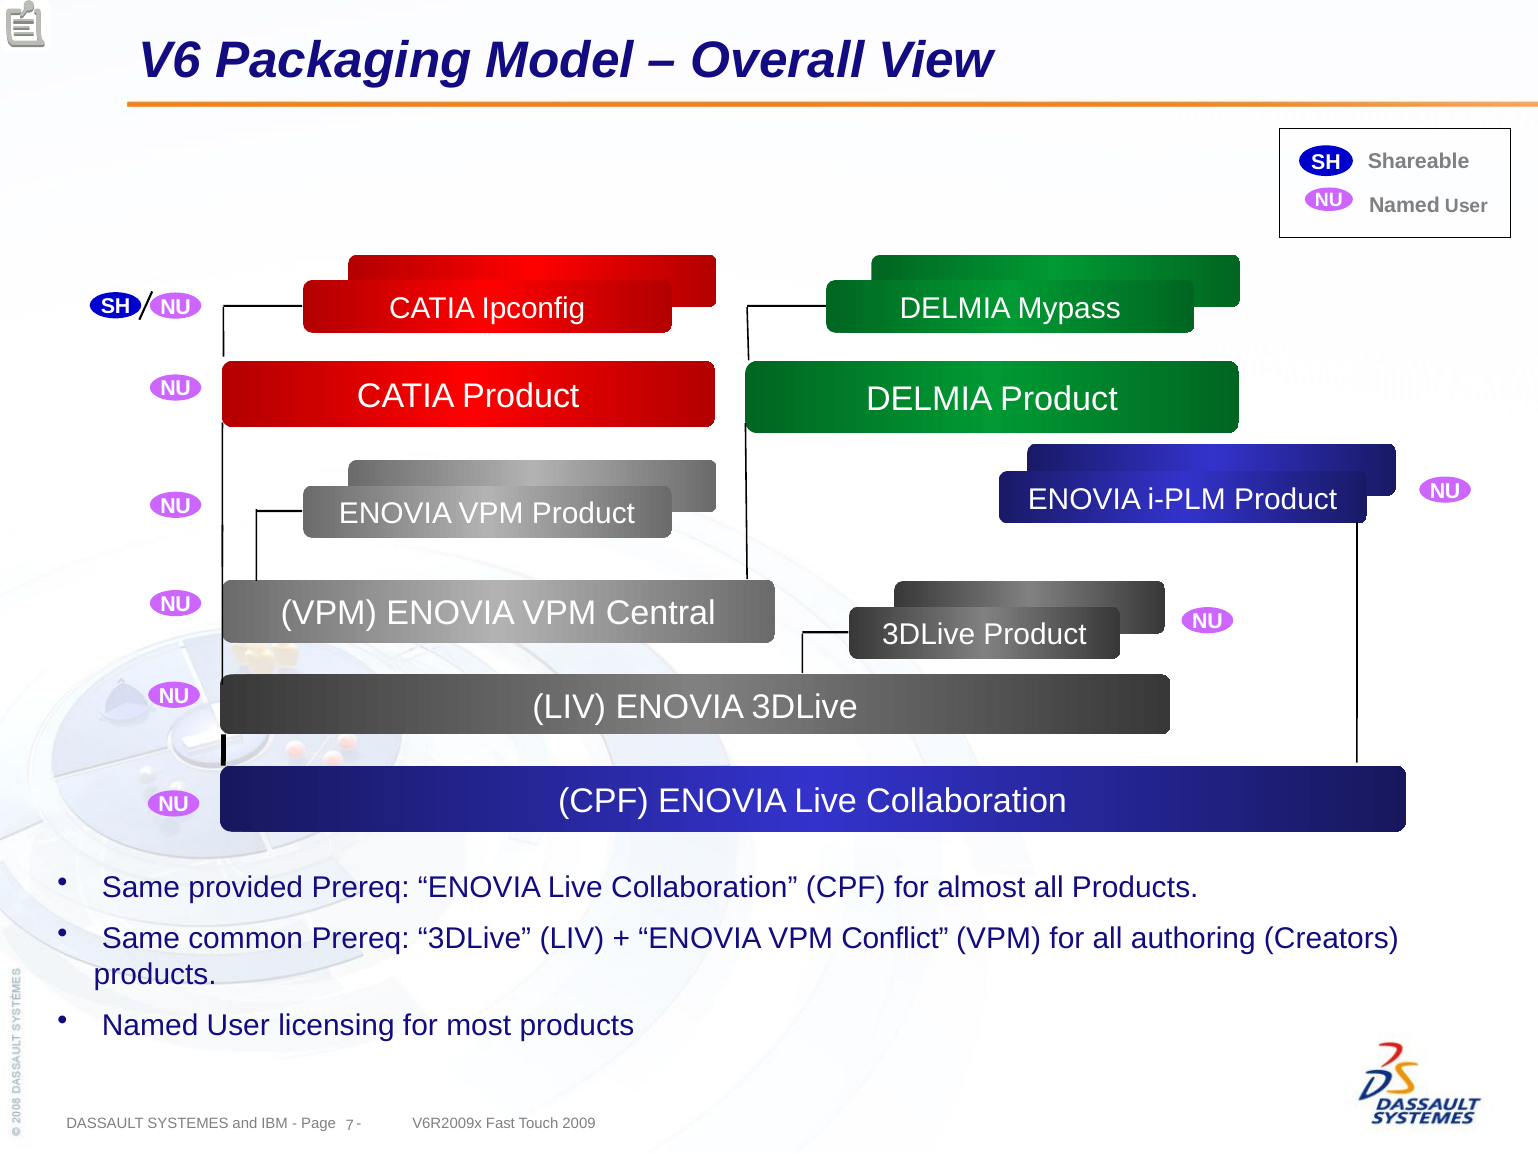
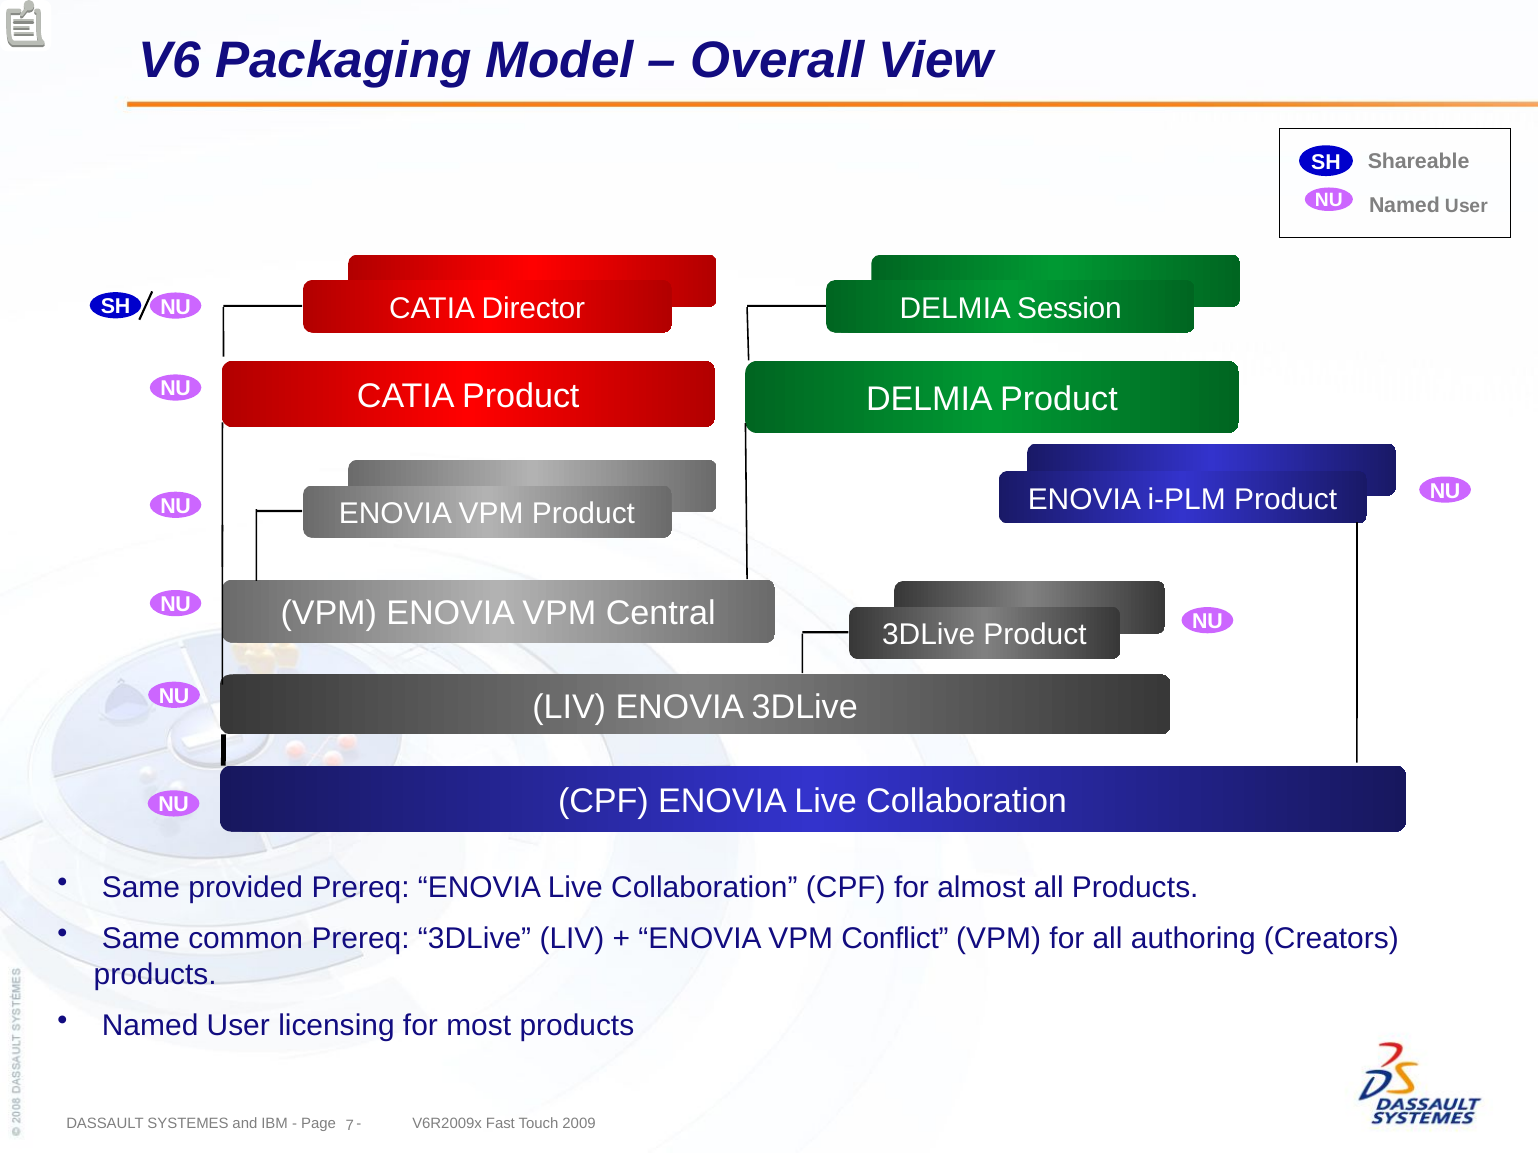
Ipconfig: Ipconfig -> Director
Mypass: Mypass -> Session
